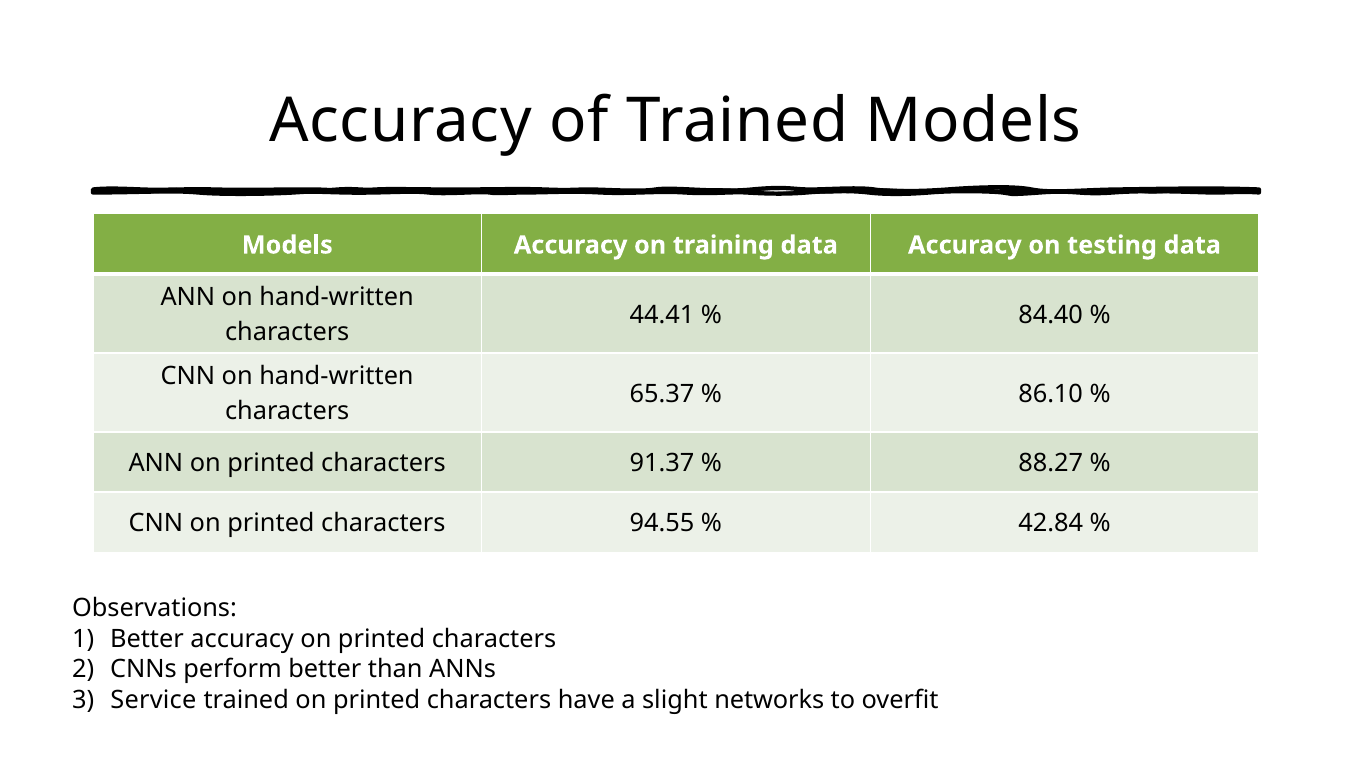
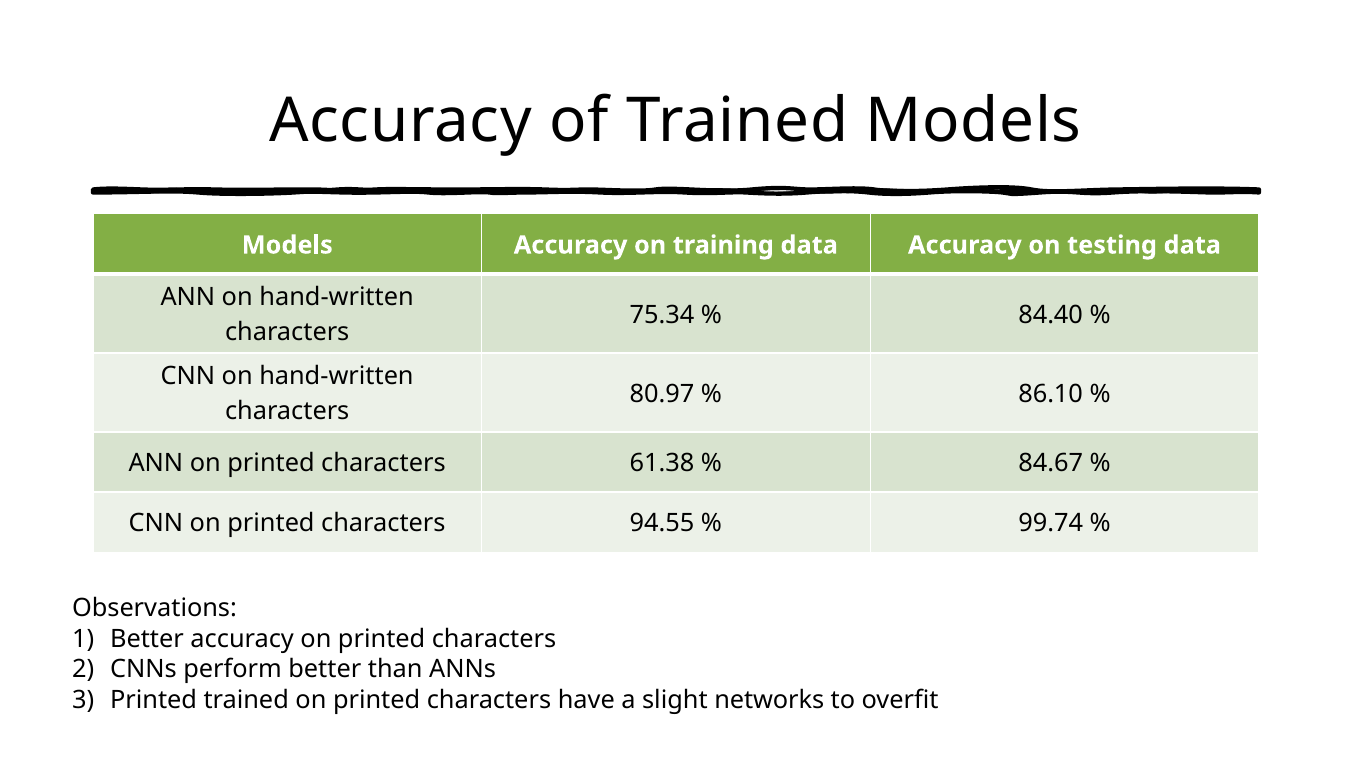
44.41: 44.41 -> 75.34
65.37: 65.37 -> 80.97
91.37: 91.37 -> 61.38
88.27: 88.27 -> 84.67
42.84: 42.84 -> 99.74
Service at (153, 700): Service -> Printed
